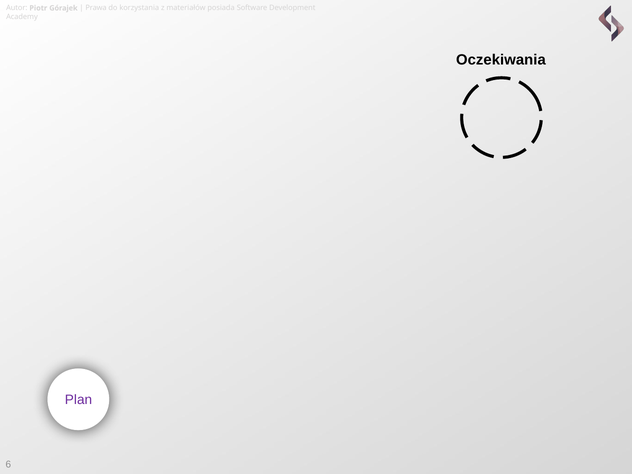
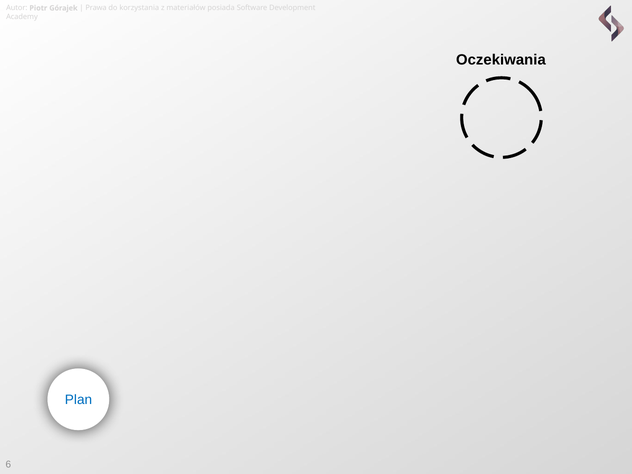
Plan colour: purple -> blue
